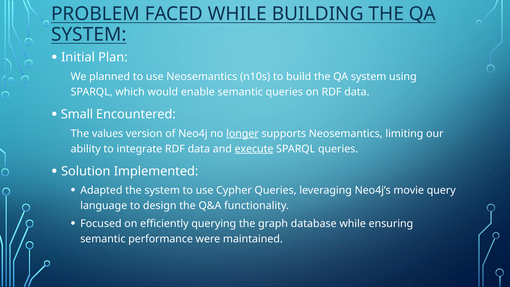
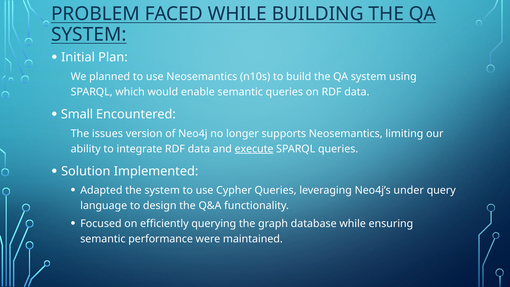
values: values -> issues
longer underline: present -> none
movie: movie -> under
